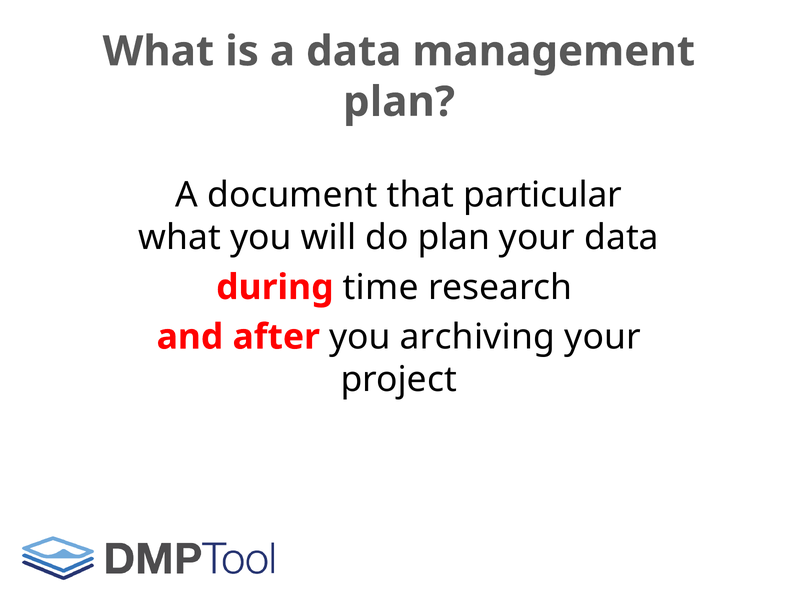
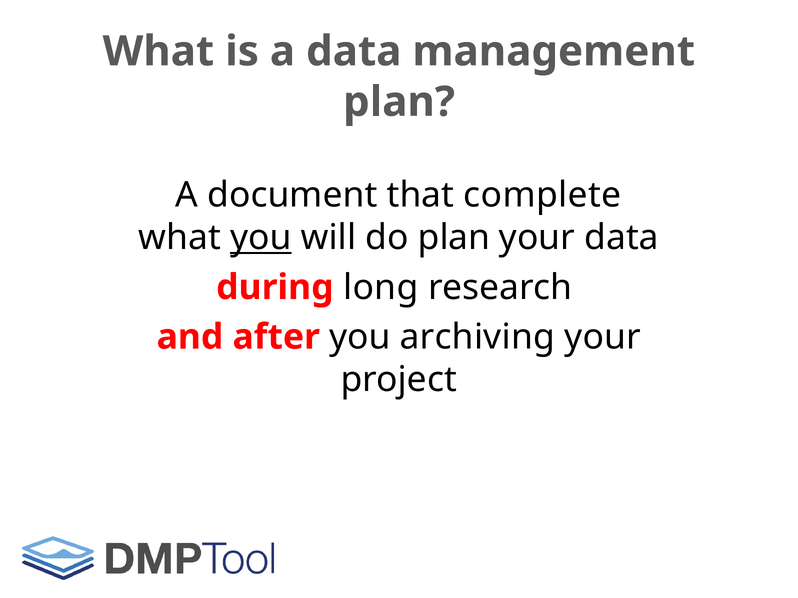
particular: particular -> complete
you at (261, 238) underline: none -> present
time: time -> long
